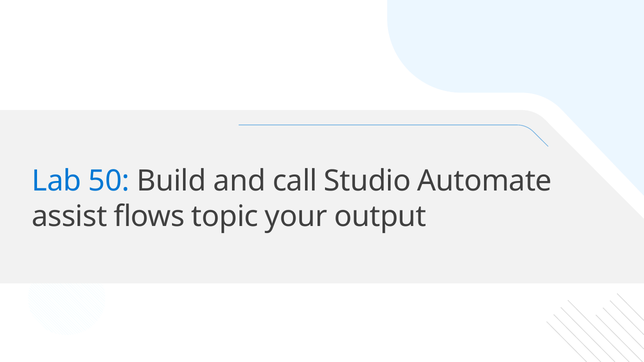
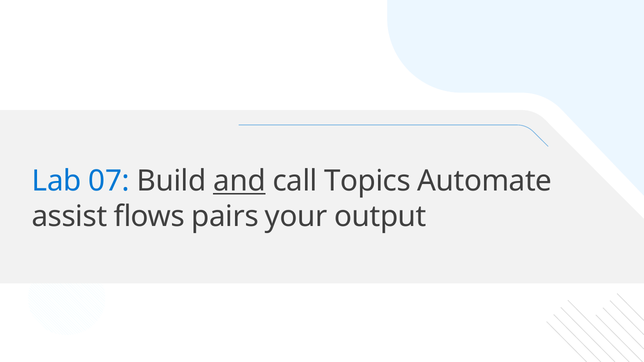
50: 50 -> 07
and underline: none -> present
Studio: Studio -> Topics
topic: topic -> pairs
